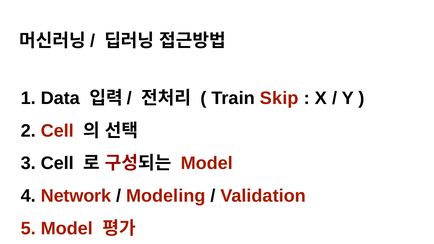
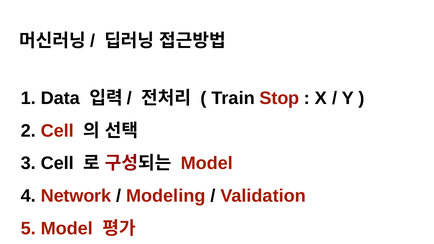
Skip: Skip -> Stop
